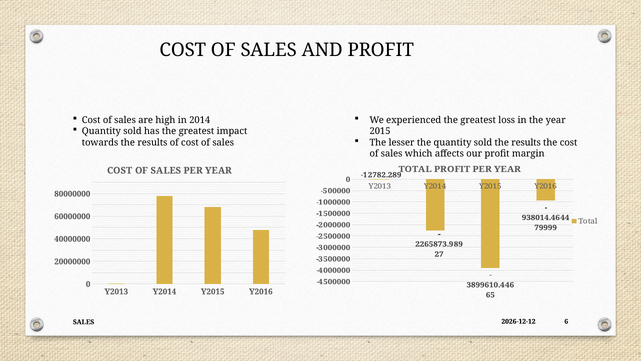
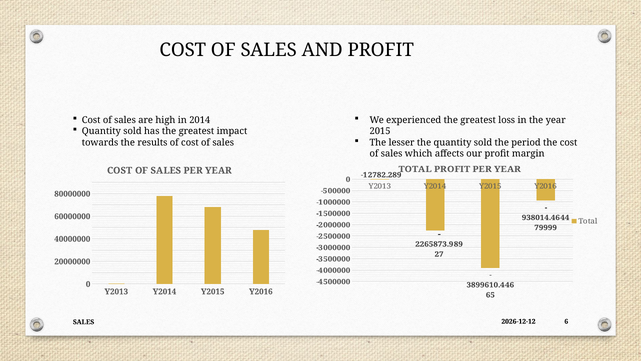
sold the results: results -> period
